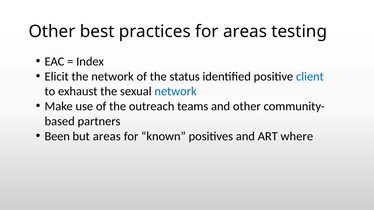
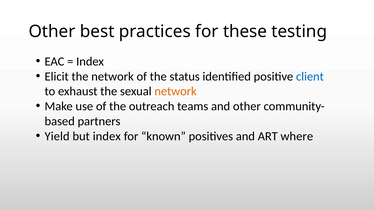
for areas: areas -> these
network at (176, 92) colour: blue -> orange
Been: Been -> Yield
but areas: areas -> index
